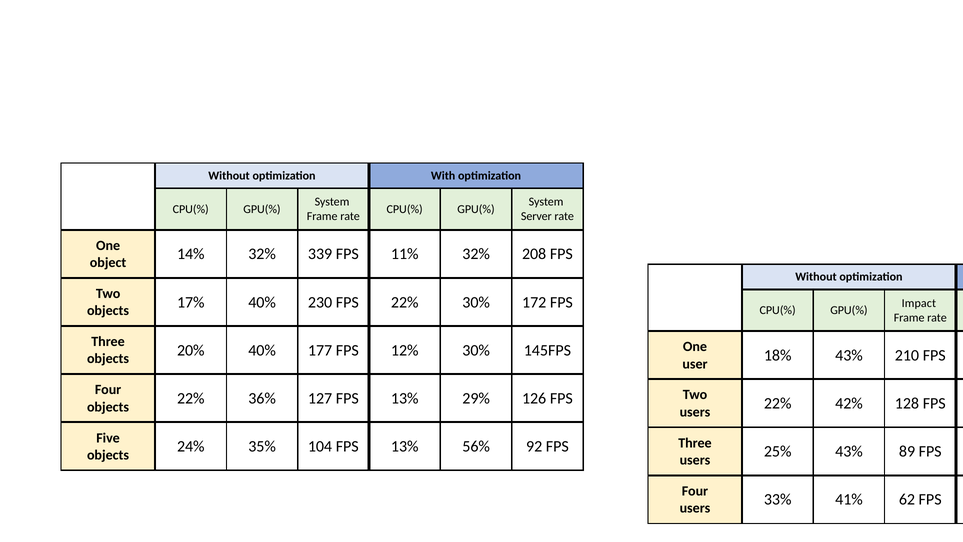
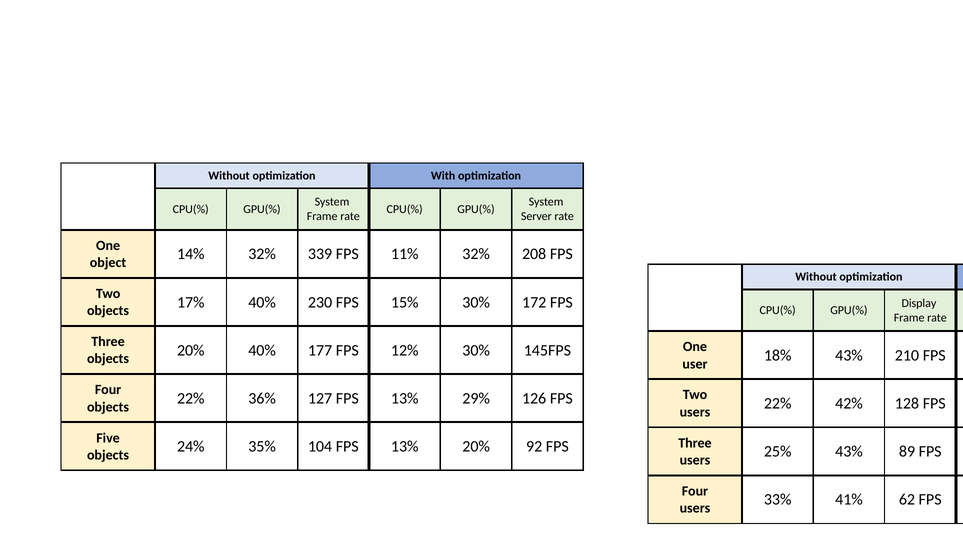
FPS 22%: 22% -> 15%
Impact: Impact -> Display
13% 56%: 56% -> 20%
